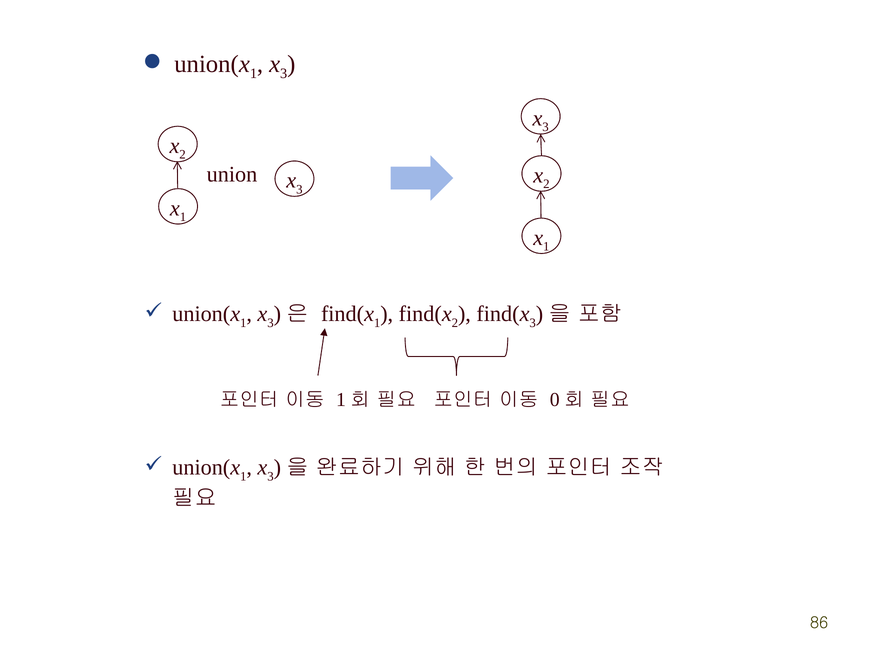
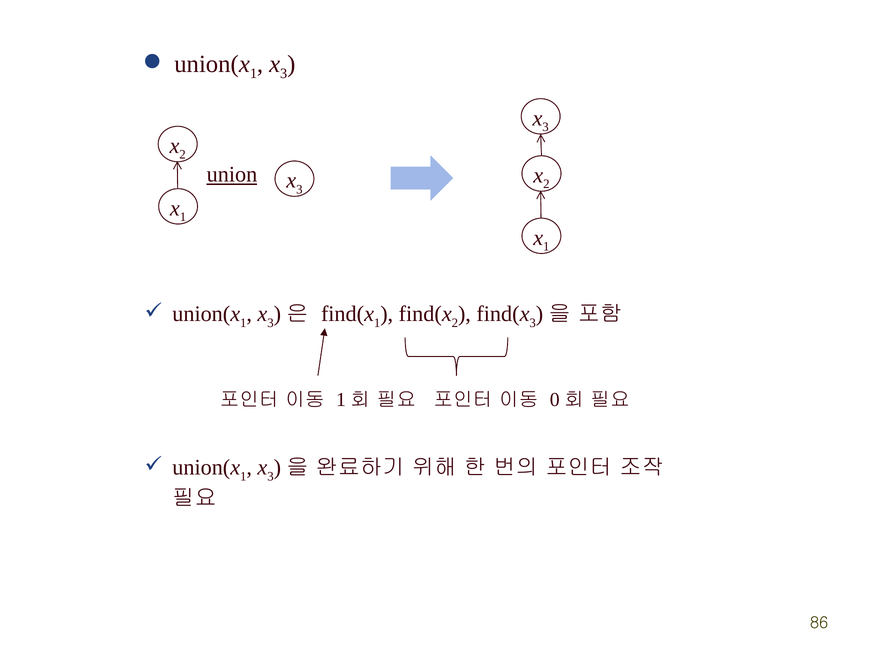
union underline: none -> present
